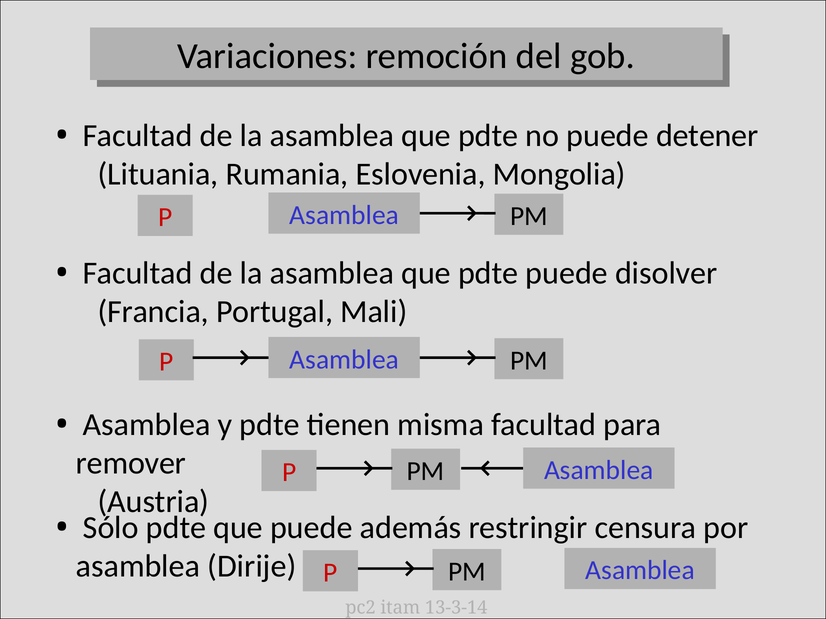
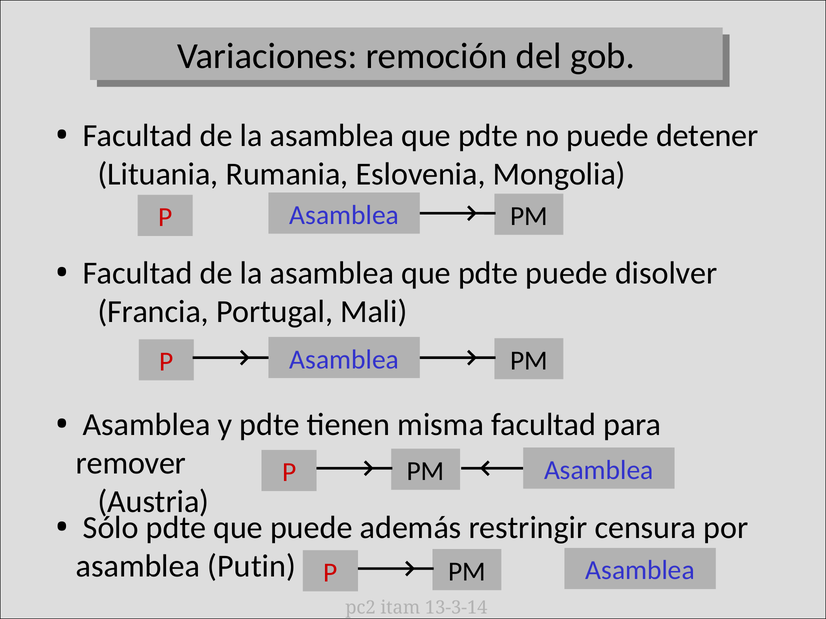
Dirije: Dirije -> Putin
